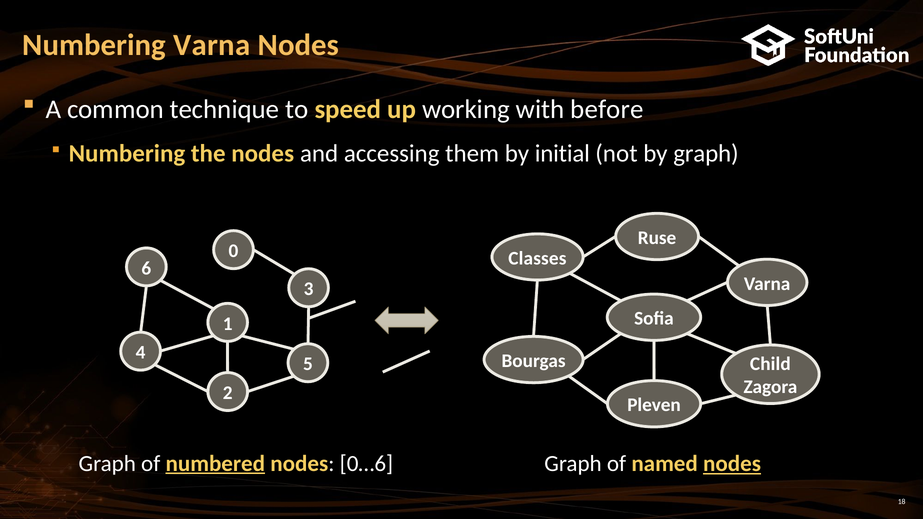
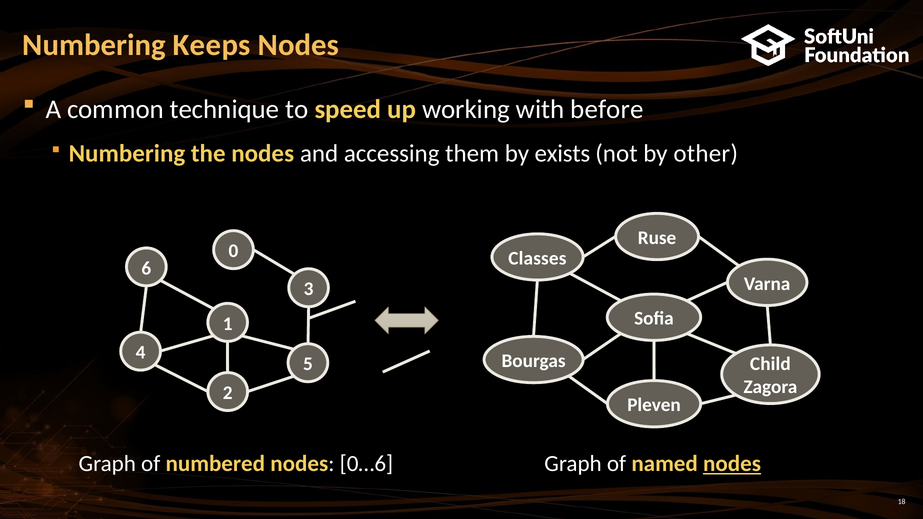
Numbering Varna: Varna -> Keeps
initial: initial -> exists
by graph: graph -> other
numbered underline: present -> none
